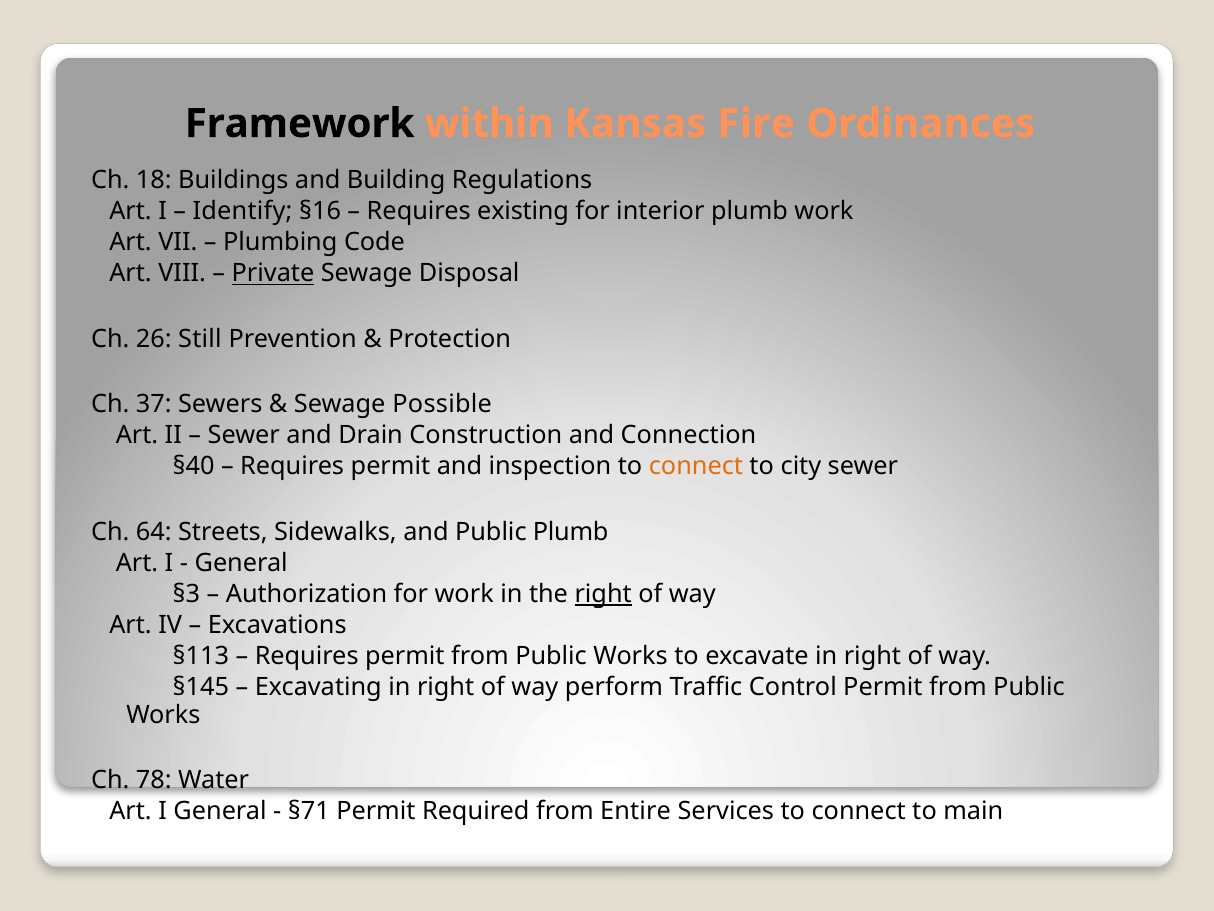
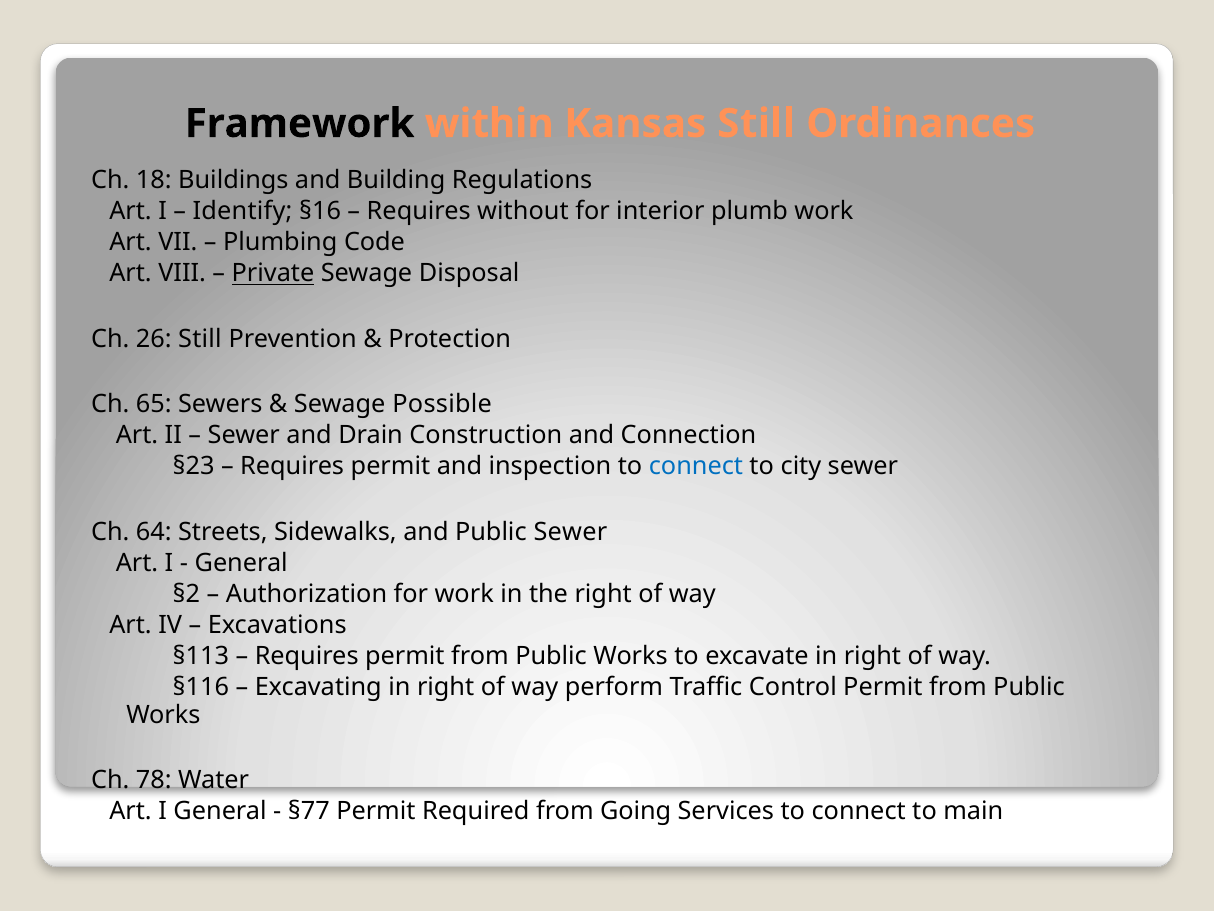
Kansas Fire: Fire -> Still
existing: existing -> without
37: 37 -> 65
§40: §40 -> §23
connect at (696, 466) colour: orange -> blue
Public Plumb: Plumb -> Sewer
§3: §3 -> §2
right at (603, 594) underline: present -> none
§145: §145 -> §116
§71: §71 -> §77
Entire: Entire -> Going
